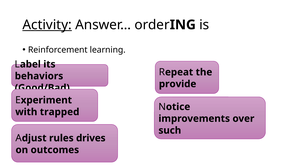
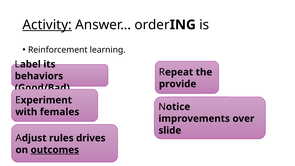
trapped: trapped -> females
such: such -> slide
outcomes underline: none -> present
